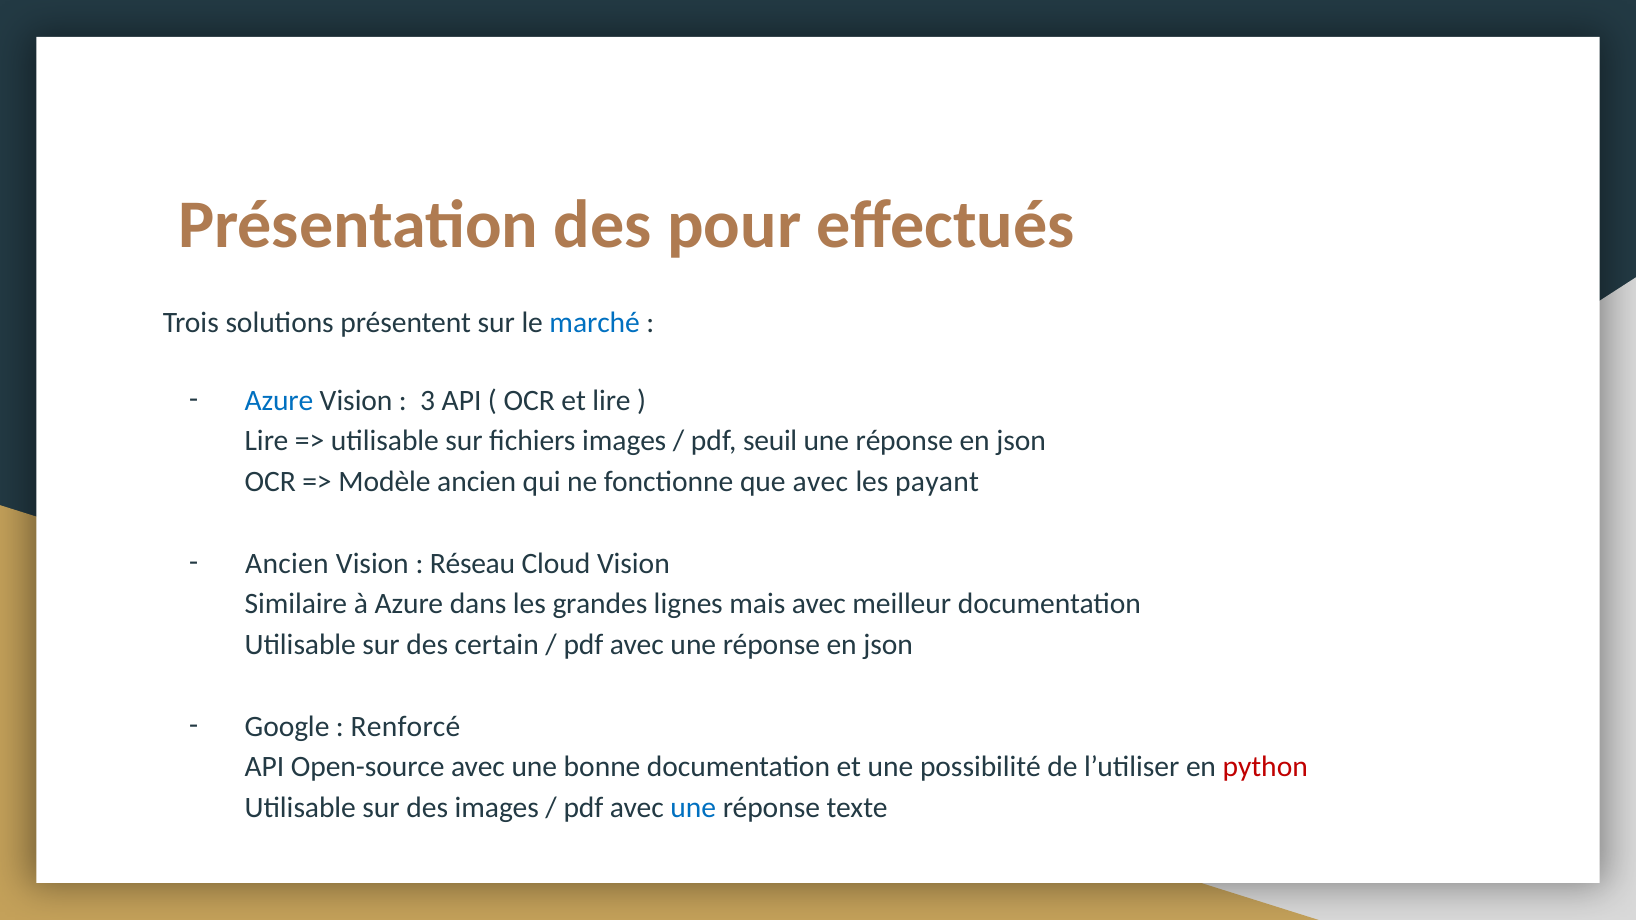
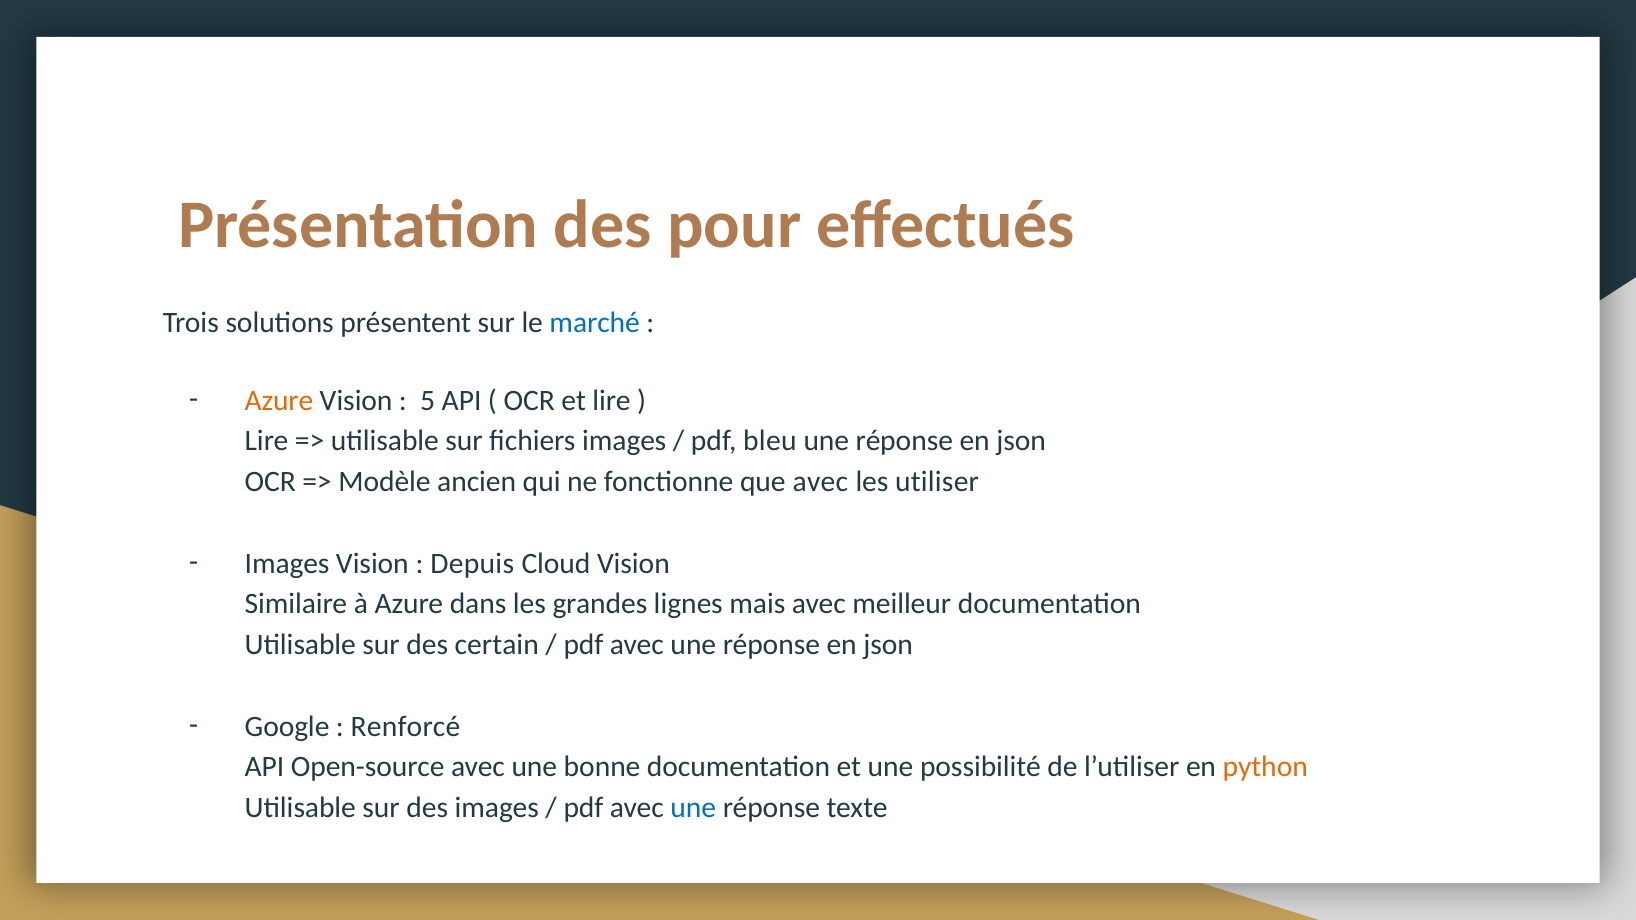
Azure at (279, 400) colour: blue -> orange
3: 3 -> 5
seuil: seuil -> bleu
payant: payant -> utiliser
Ancien at (287, 563): Ancien -> Images
Réseau: Réseau -> Depuis
python colour: red -> orange
